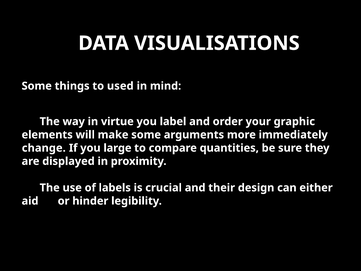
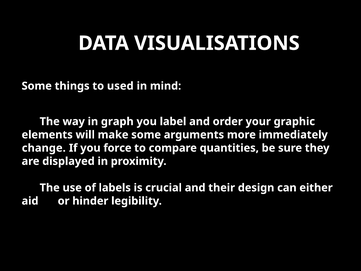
virtue: virtue -> graph
large: large -> force
